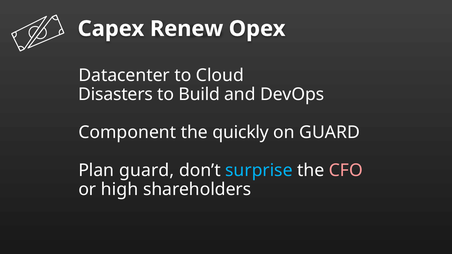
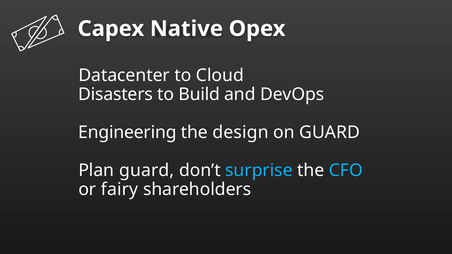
Renew: Renew -> Native
Component: Component -> Engineering
quickly: quickly -> design
CFO colour: pink -> light blue
high: high -> fairy
